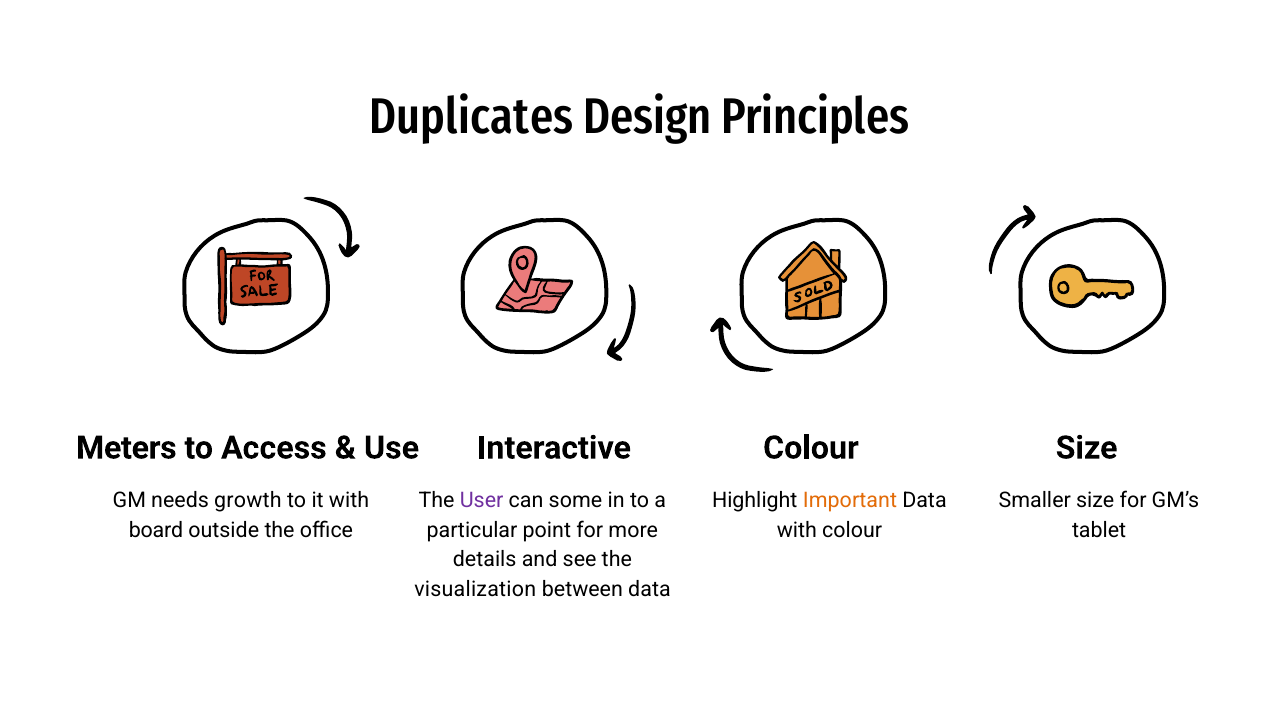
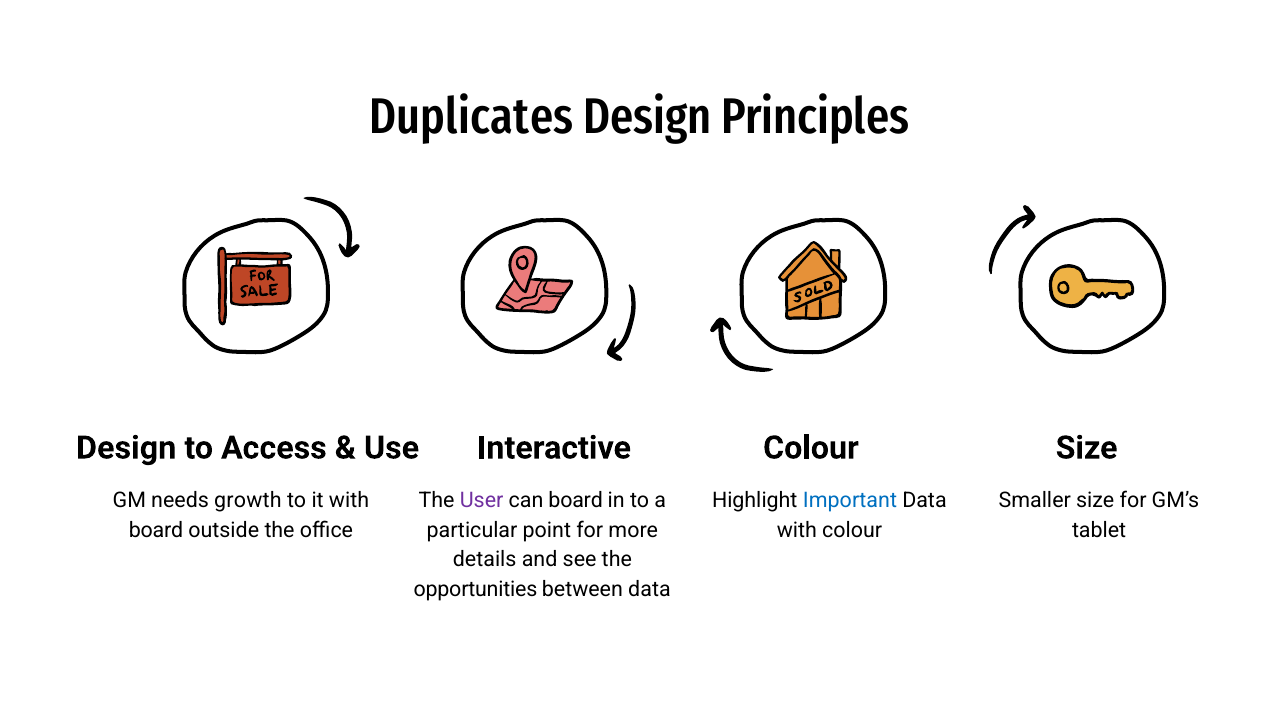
Meters at (126, 448): Meters -> Design
can some: some -> board
Important colour: orange -> blue
visualization: visualization -> opportunities
